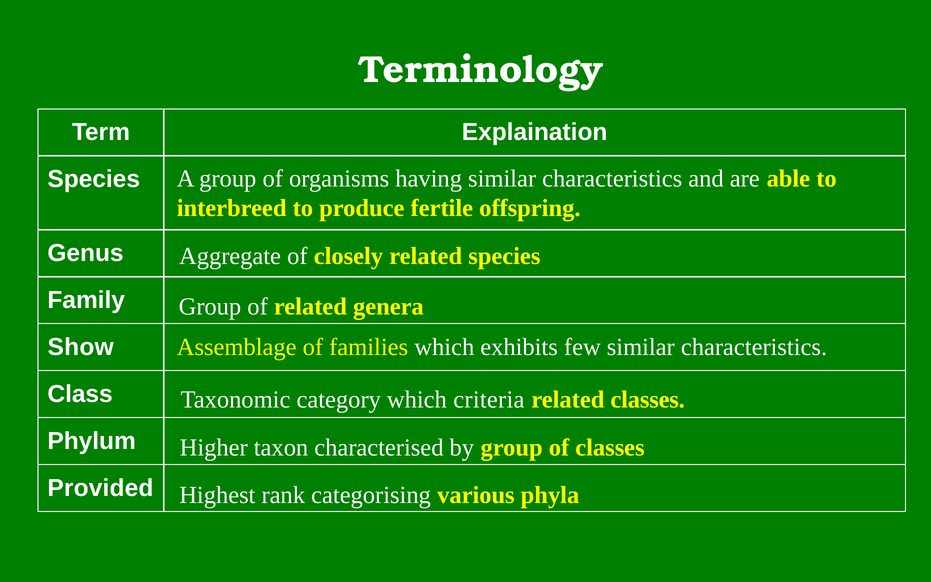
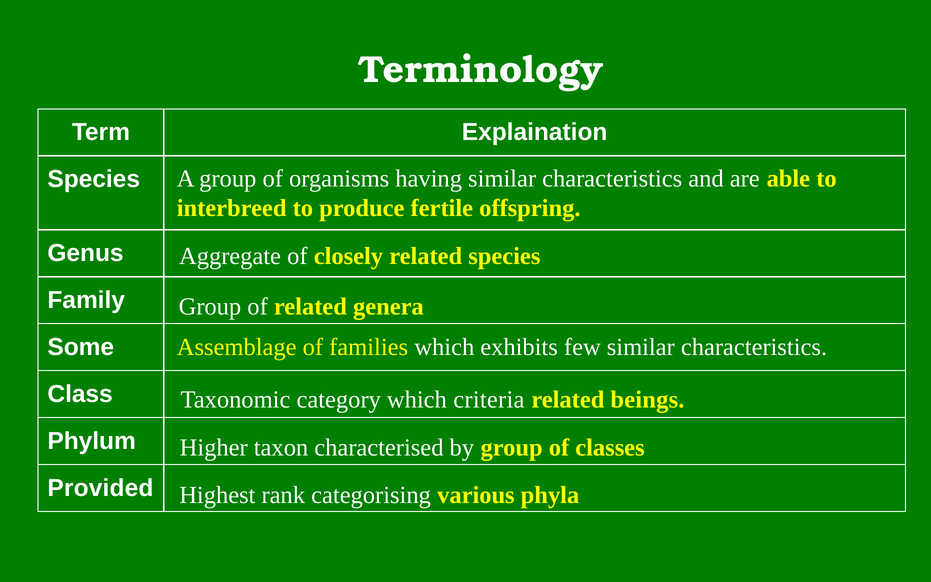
Show: Show -> Some
related classes: classes -> beings
